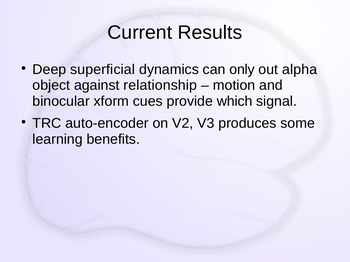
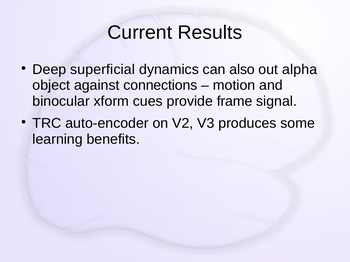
only: only -> also
relationship: relationship -> connections
which: which -> frame
